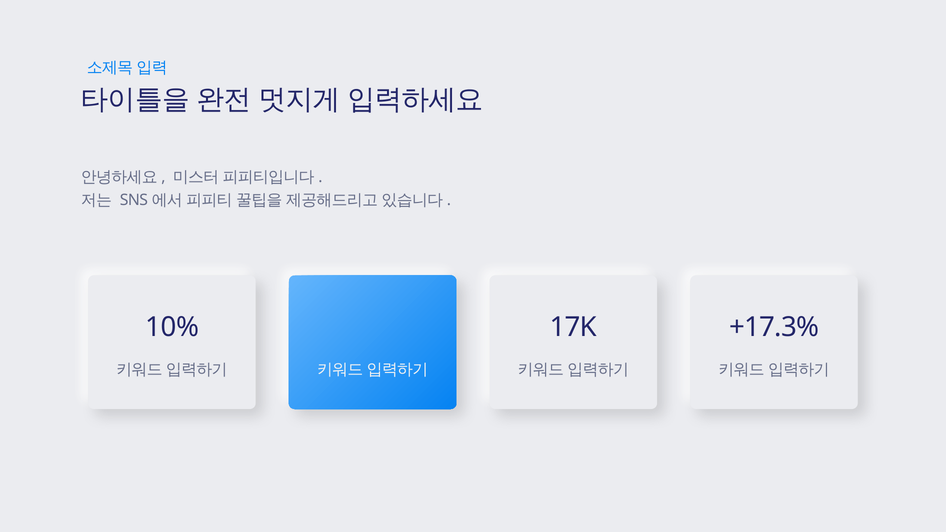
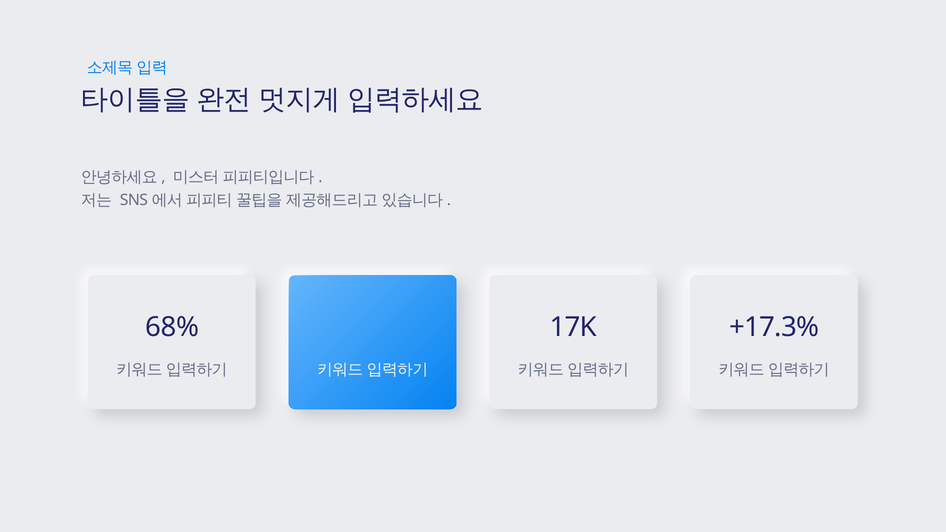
10%: 10% -> 68%
